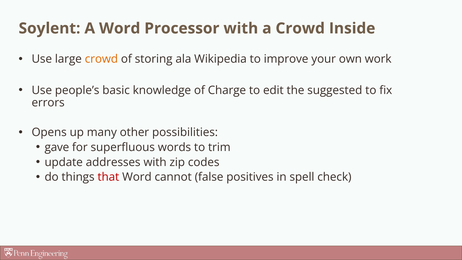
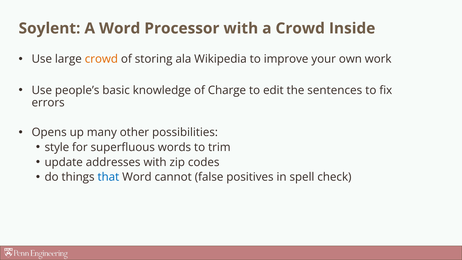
suggested: suggested -> sentences
gave: gave -> style
that colour: red -> blue
